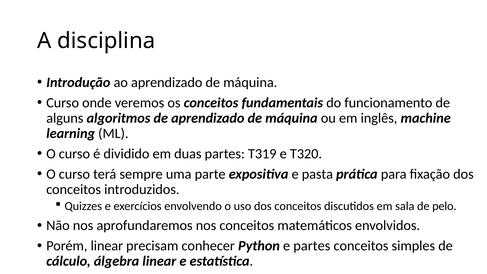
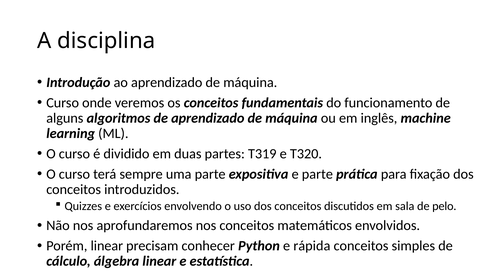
e pasta: pasta -> parte
e partes: partes -> rápida
